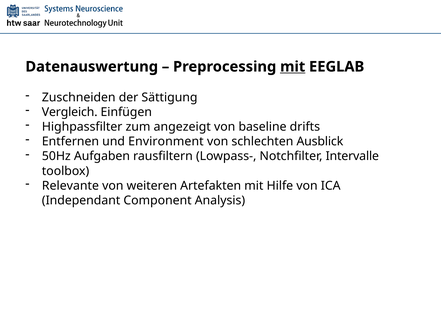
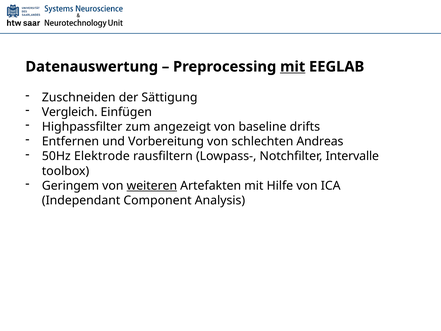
Environment: Environment -> Vorbereitung
Ausblick: Ausblick -> Andreas
Aufgaben: Aufgaben -> Elektrode
Relevante: Relevante -> Geringem
weiteren underline: none -> present
